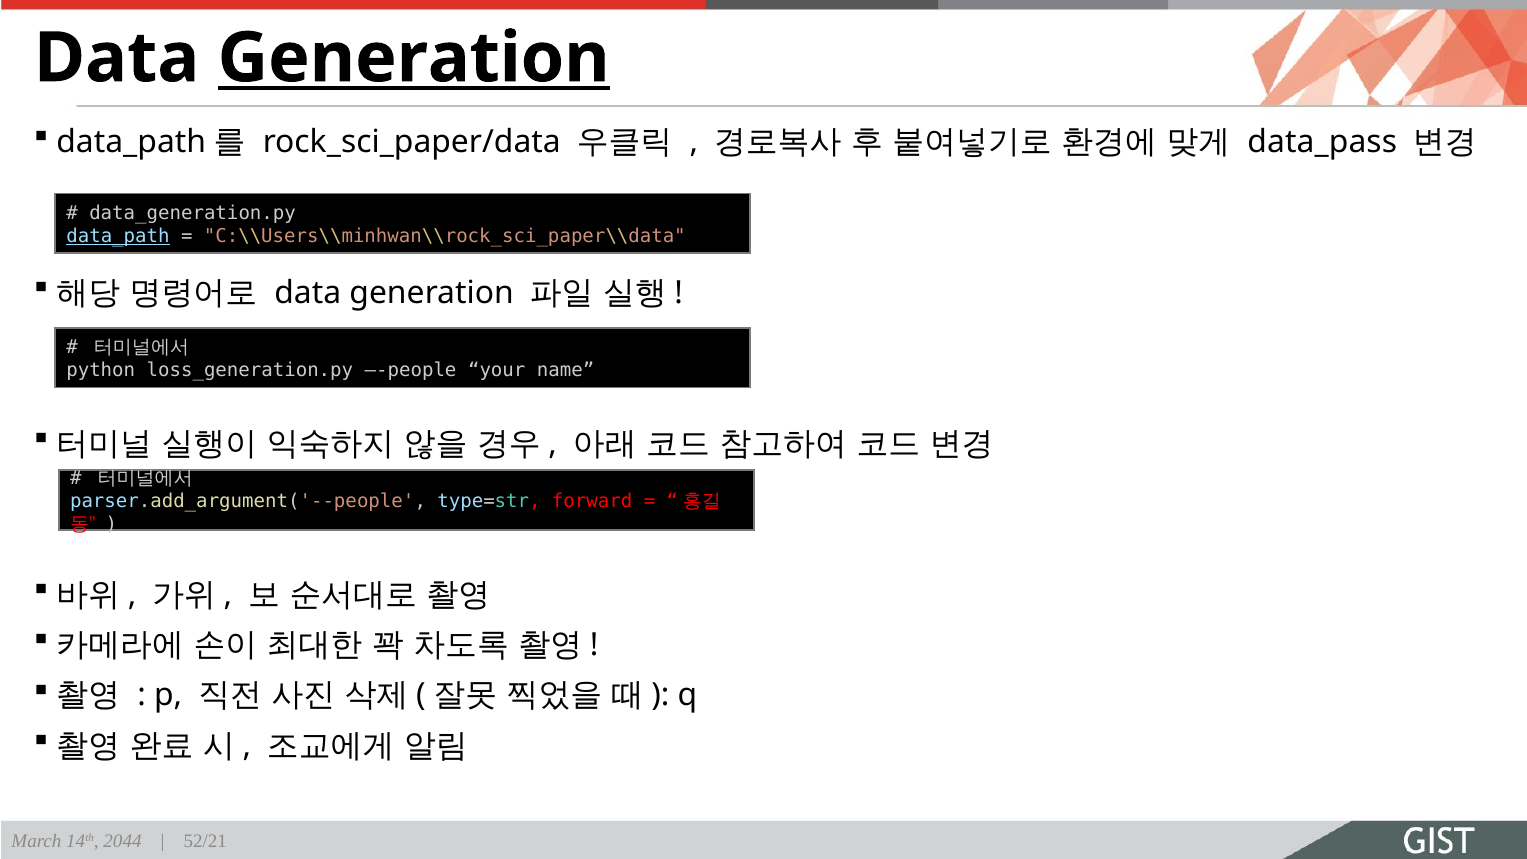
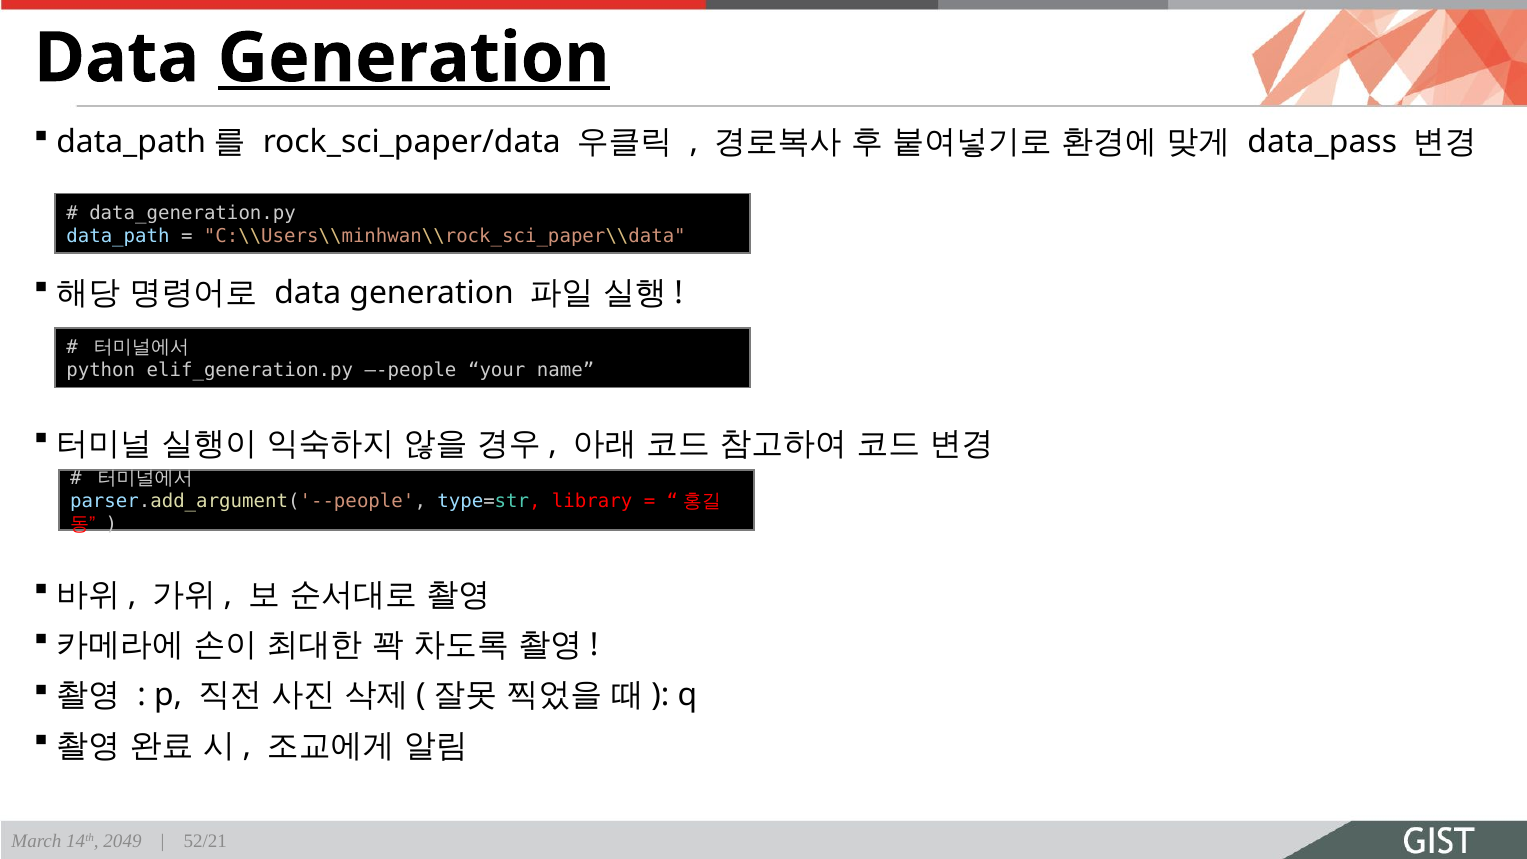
data_path underline: present -> none
loss_generation.py: loss_generation.py -> elif_generation.py
forward: forward -> library
2044: 2044 -> 2049
